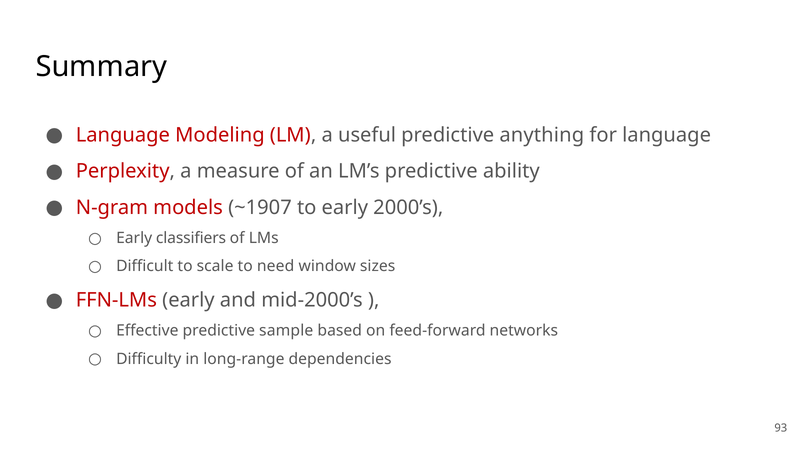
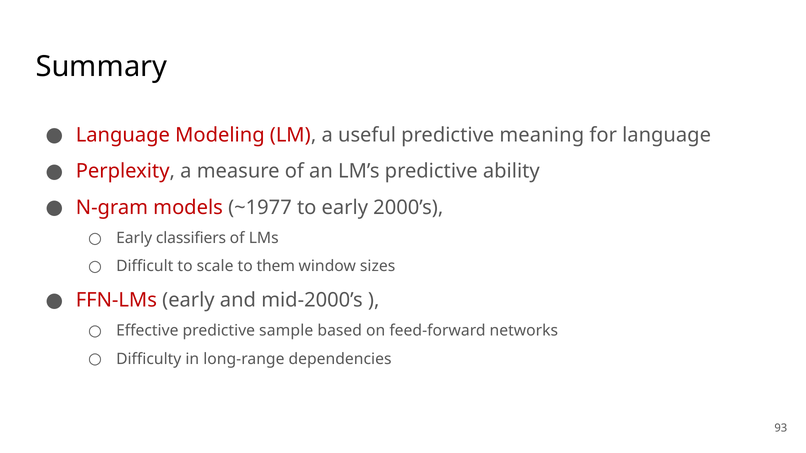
anything: anything -> meaning
~1907: ~1907 -> ~1977
need: need -> them
